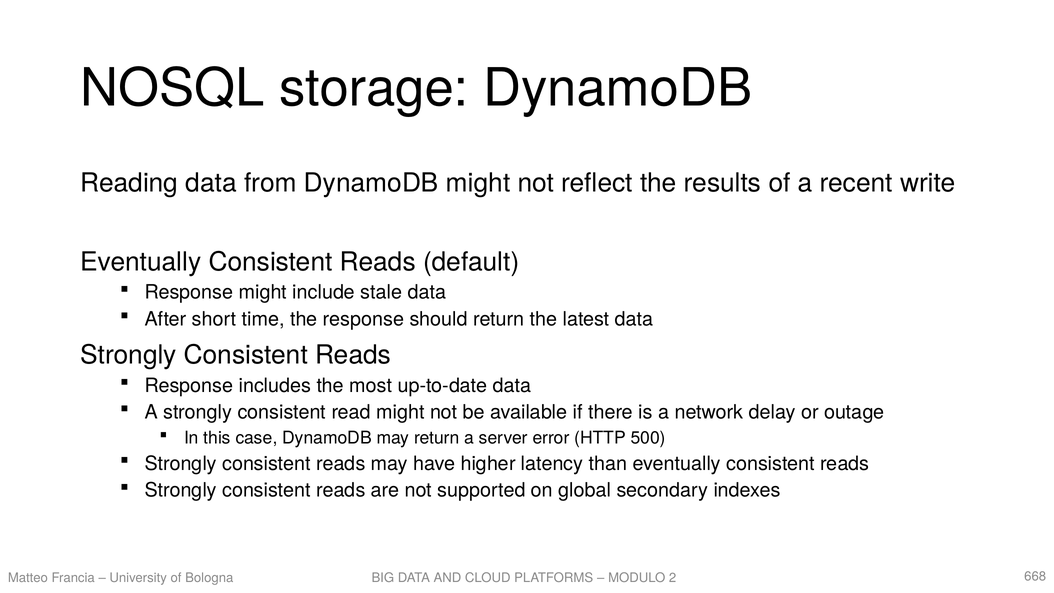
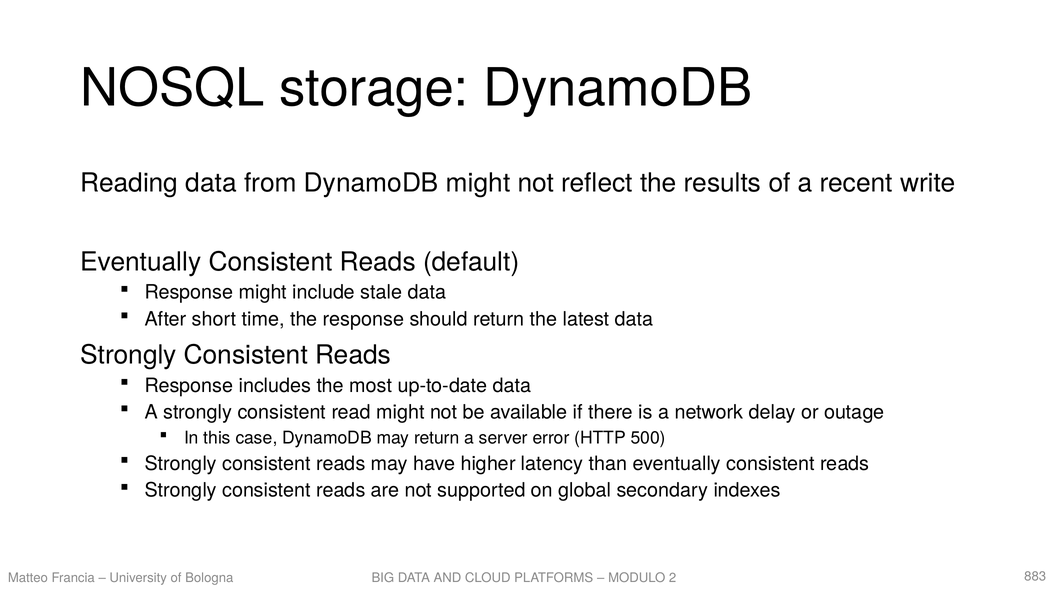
668: 668 -> 883
